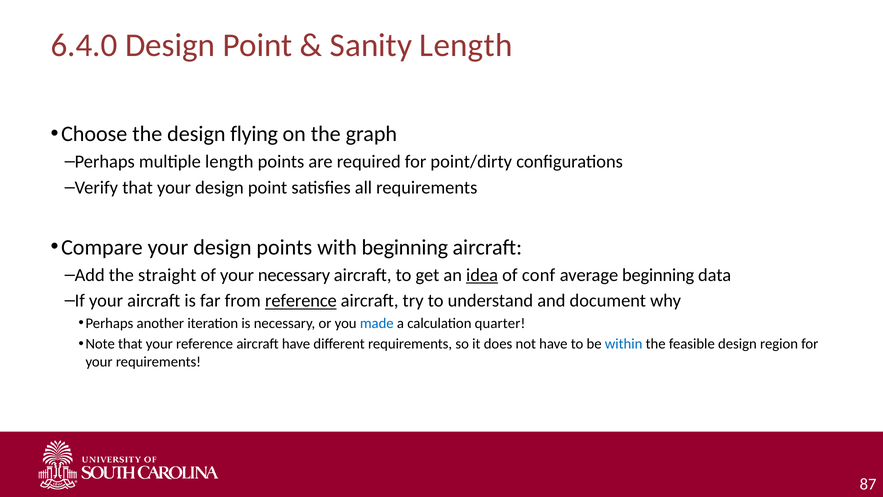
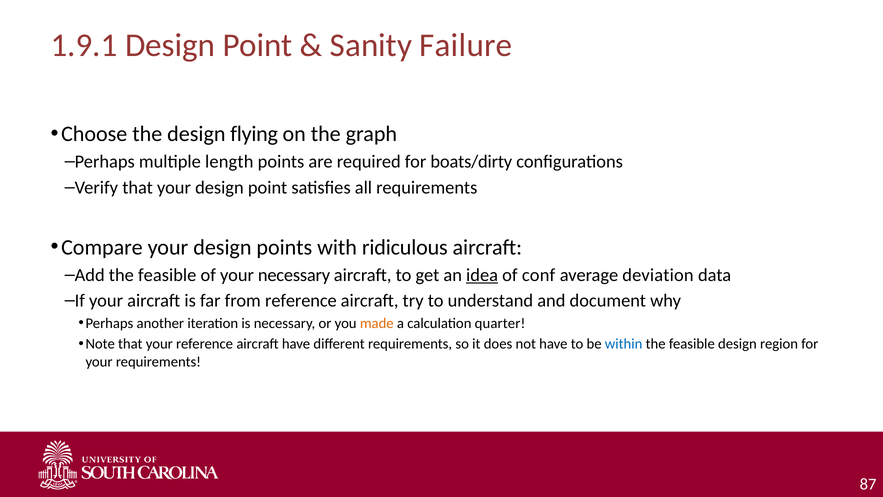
6.4.0: 6.4.0 -> 1.9.1
Sanity Length: Length -> Failure
point/dirty: point/dirty -> boats/dirty
with beginning: beginning -> ridiculous
Add the straight: straight -> feasible
average beginning: beginning -> deviation
reference at (301, 301) underline: present -> none
made colour: blue -> orange
